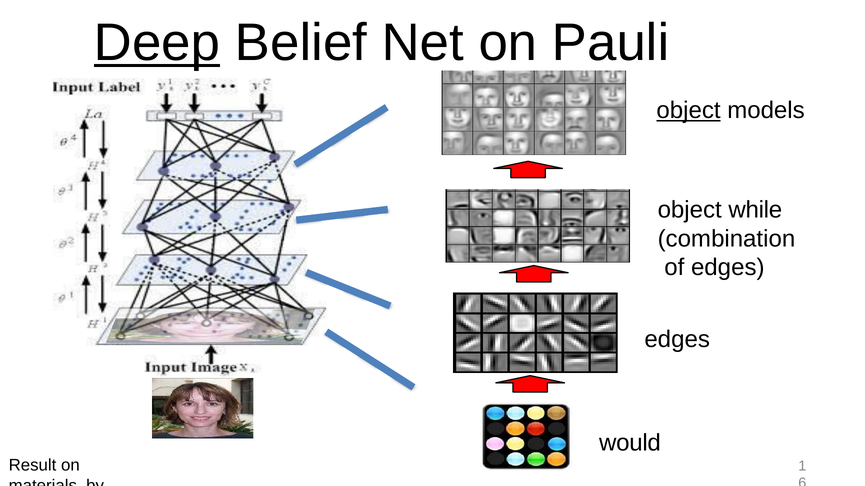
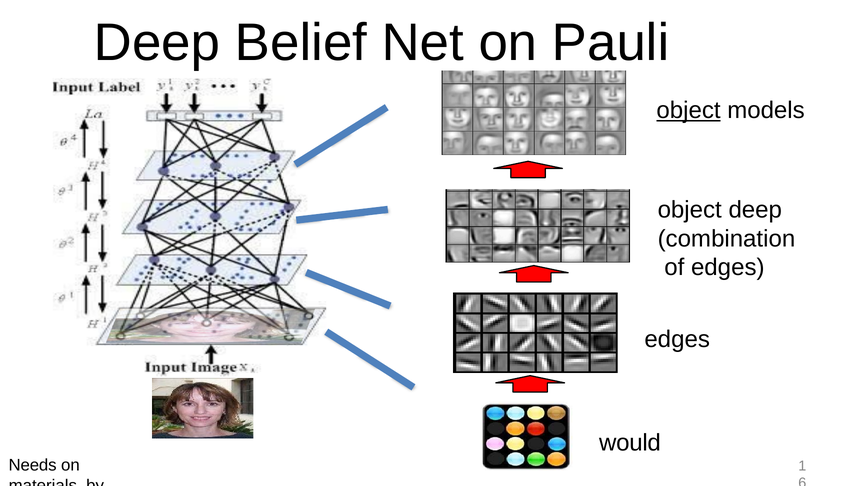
Deep at (157, 43) underline: present -> none
object while: while -> deep
Result: Result -> Needs
